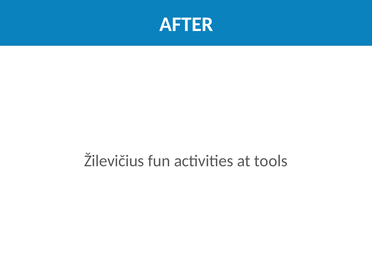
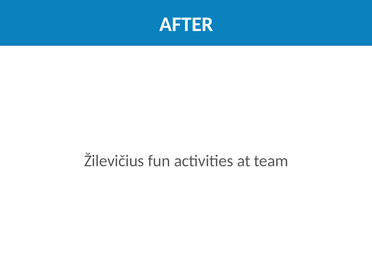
tools: tools -> team
